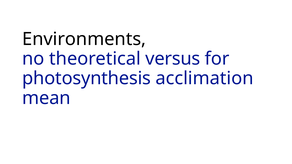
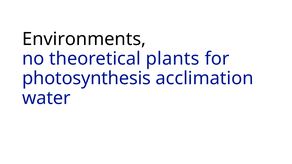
versus: versus -> plants
mean: mean -> water
